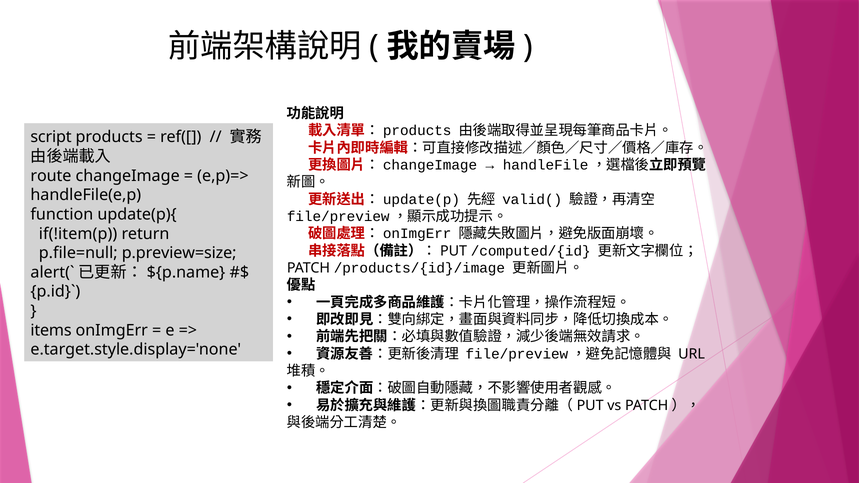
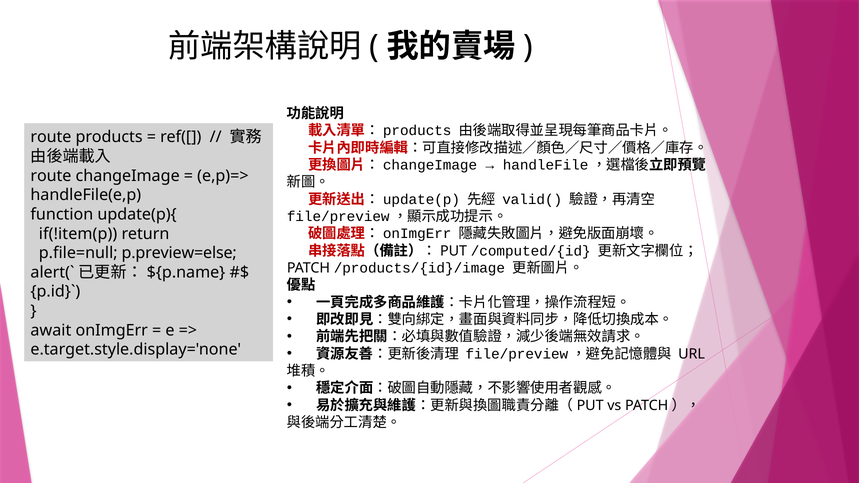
script at (51, 137): script -> route
p.preview=size: p.preview=size -> p.preview=else
items: items -> await
